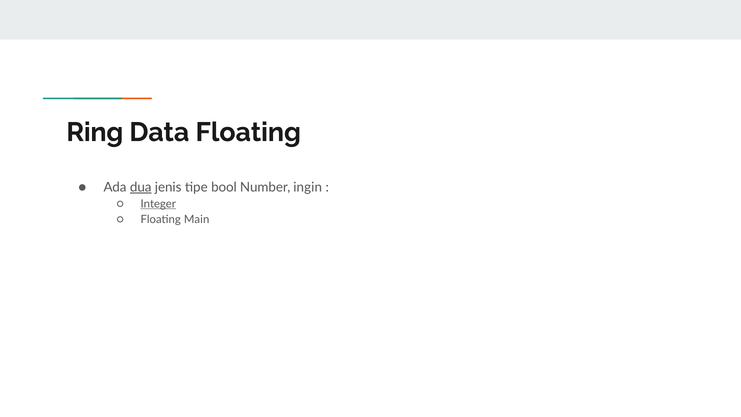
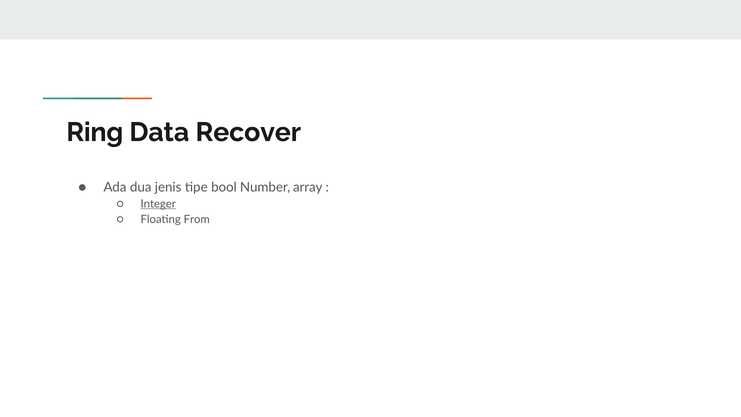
Data Floating: Floating -> Recover
dua underline: present -> none
ingin: ingin -> array
Main: Main -> From
